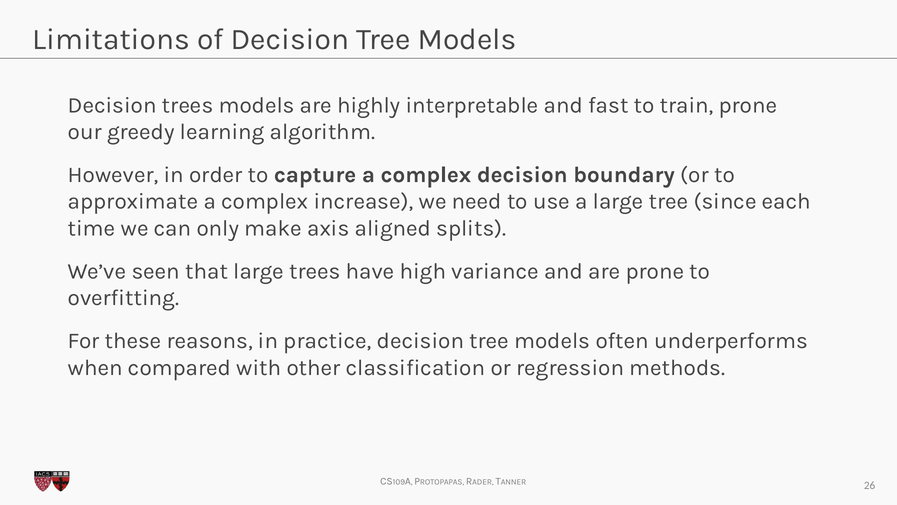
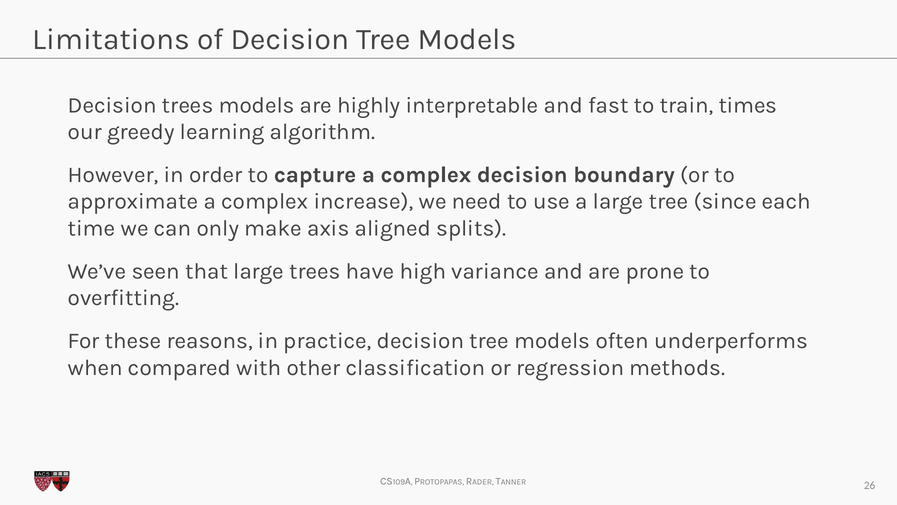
train prone: prone -> times
